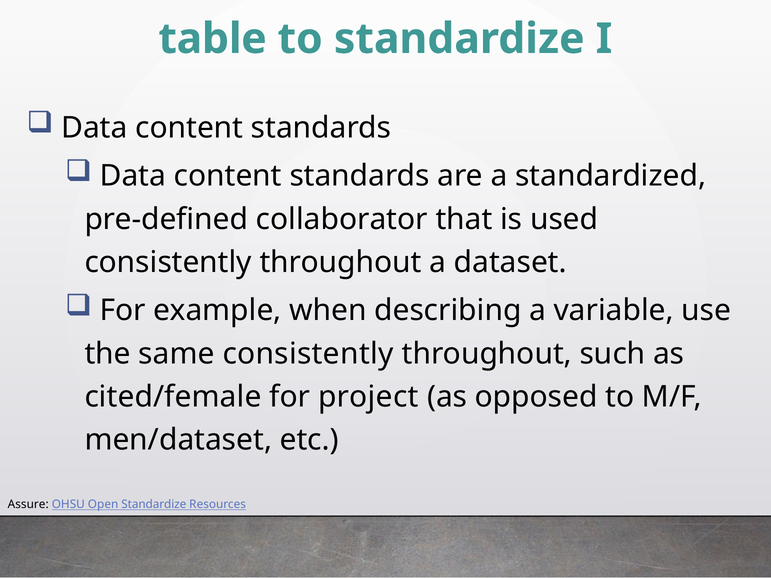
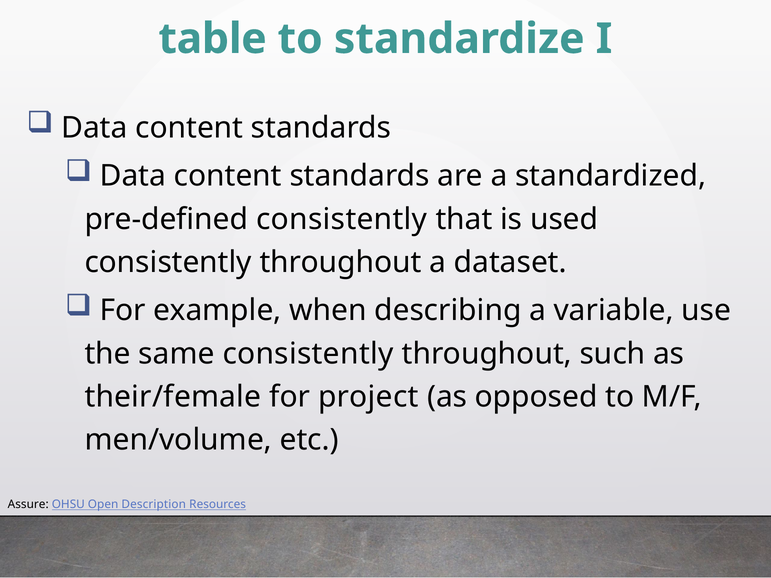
pre-defined collaborator: collaborator -> consistently
cited/female: cited/female -> their/female
men/dataset: men/dataset -> men/volume
Open Standardize: Standardize -> Description
